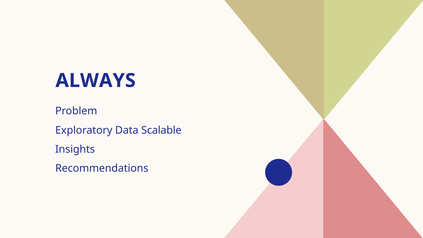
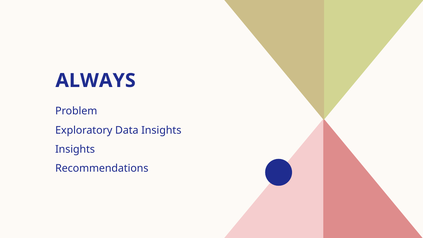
Data Scalable: Scalable -> Insights
